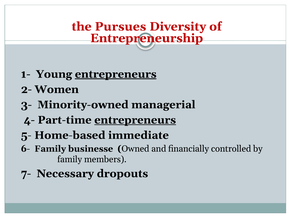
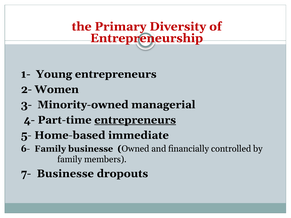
Pursues: Pursues -> Primary
entrepreneurs at (116, 74) underline: present -> none
7- Necessary: Necessary -> Businesse
